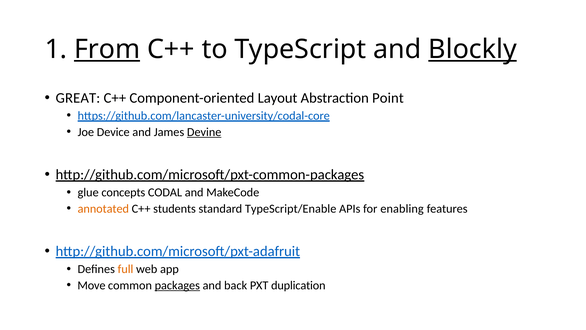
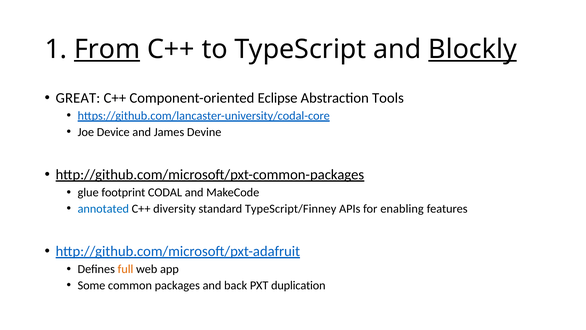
Layout: Layout -> Eclipse
Point: Point -> Tools
Devine underline: present -> none
concepts: concepts -> footprint
annotated colour: orange -> blue
students: students -> diversity
TypeScript/Enable: TypeScript/Enable -> TypeScript/Finney
Move: Move -> Some
packages underline: present -> none
